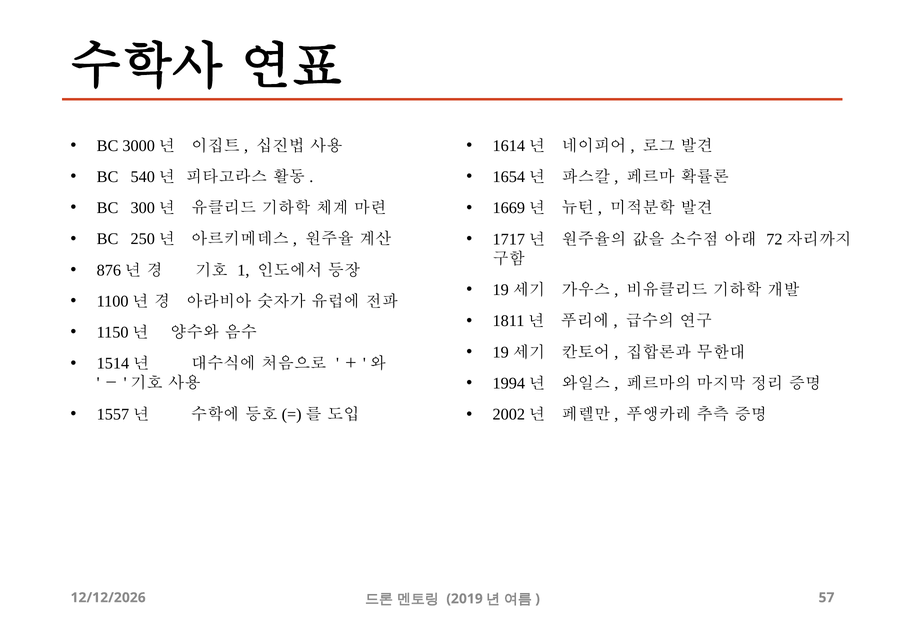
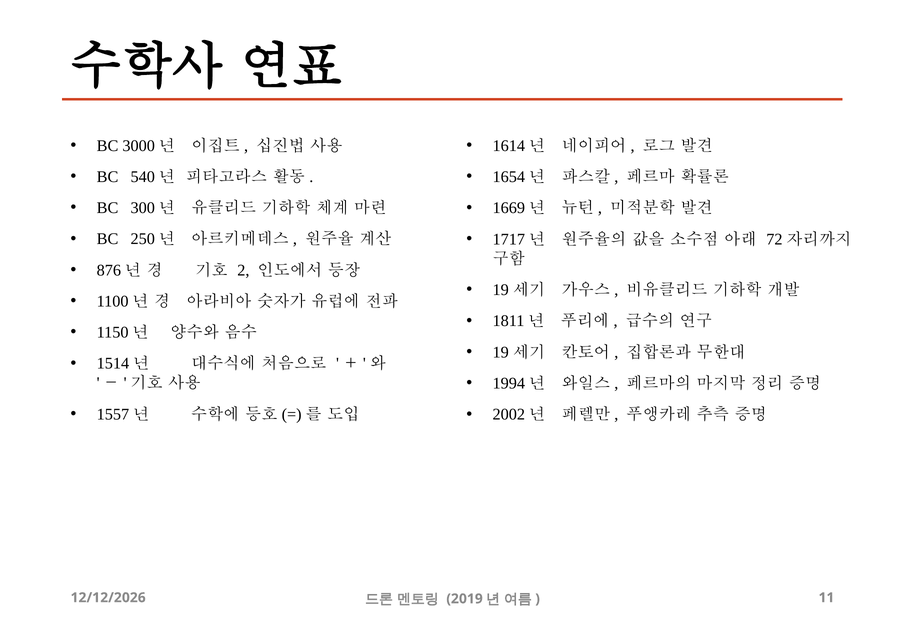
1: 1 -> 2
57: 57 -> 11
